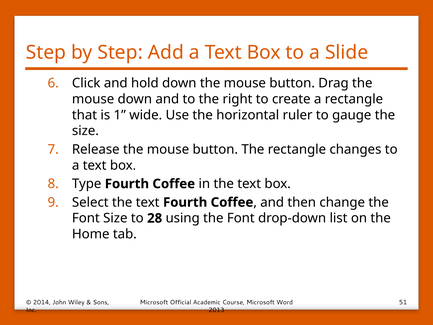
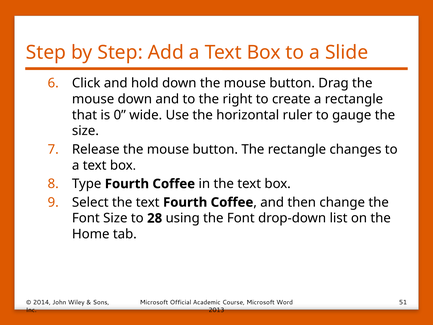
1: 1 -> 0
